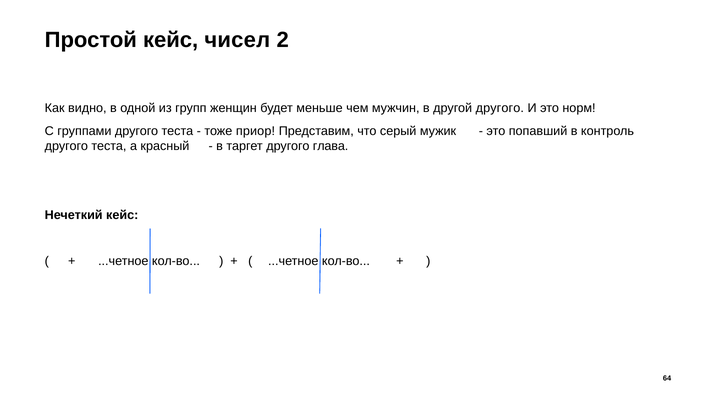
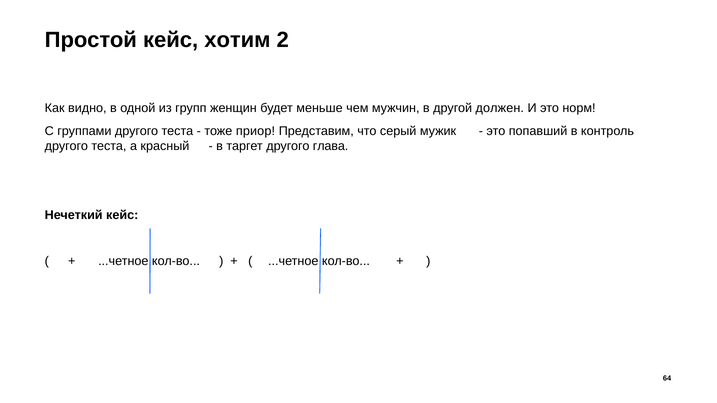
чисел: чисел -> хотим
другой другого: другого -> должен
